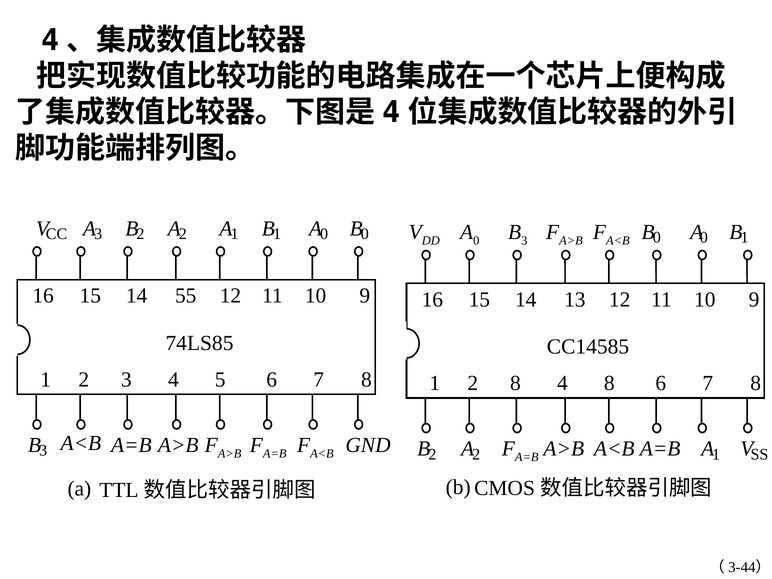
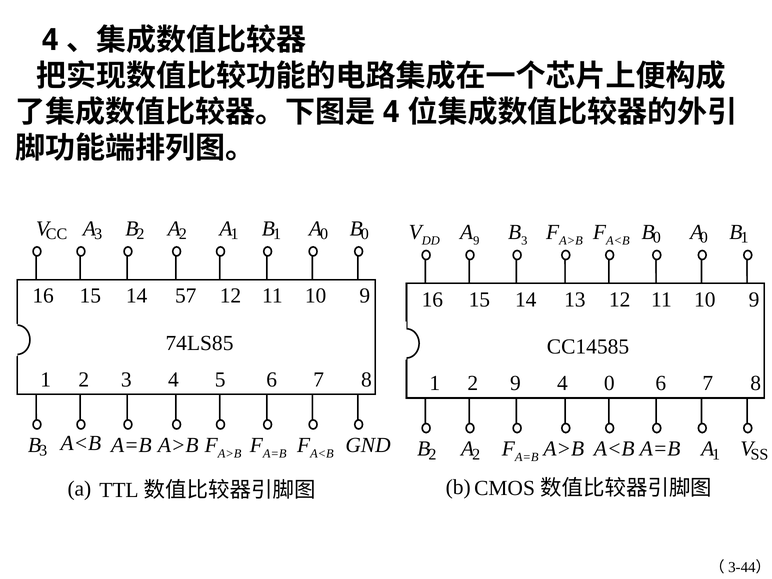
0 at (476, 241): 0 -> 9
55: 55 -> 57
2 8: 8 -> 9
4 8: 8 -> 0
